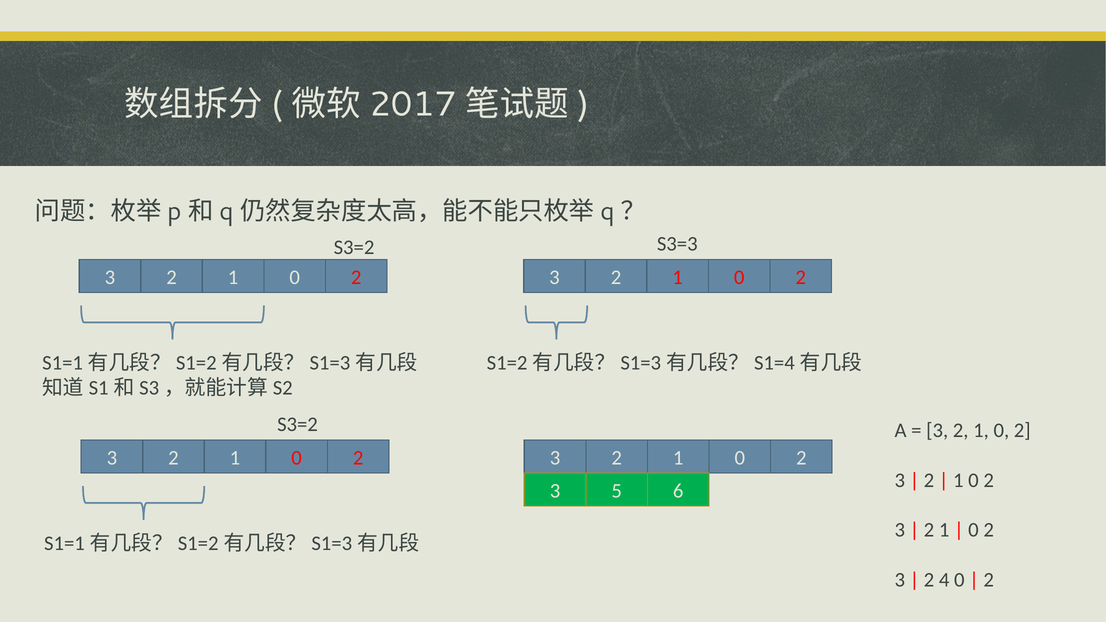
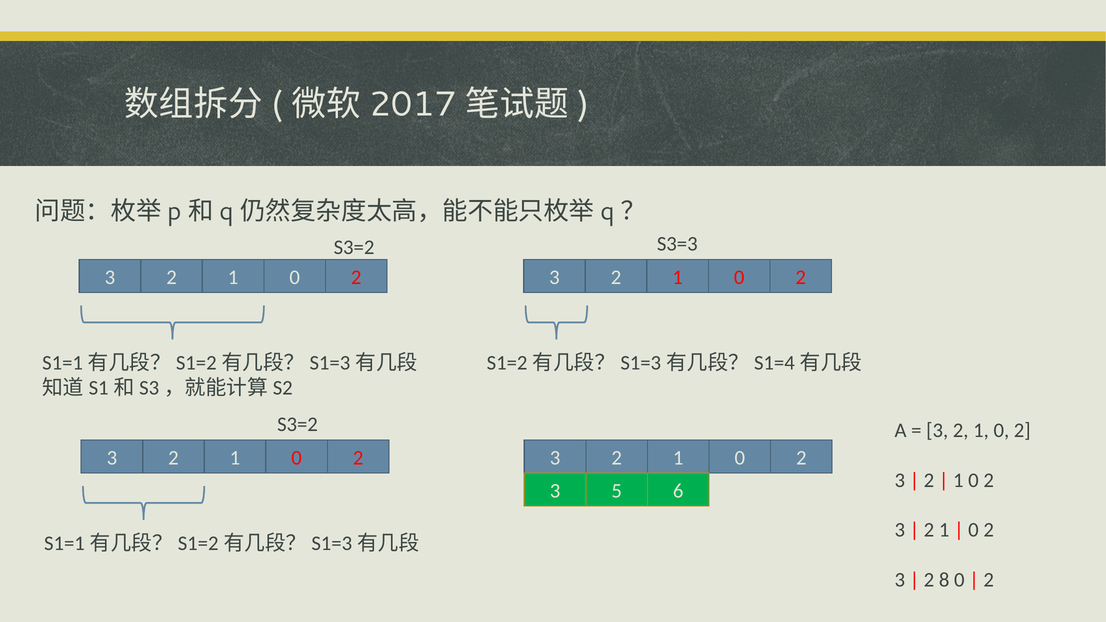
4: 4 -> 8
